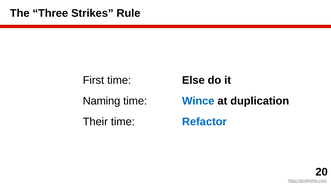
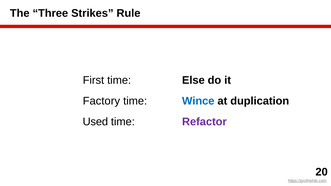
Naming: Naming -> Factory
Their: Their -> Used
Refactor colour: blue -> purple
